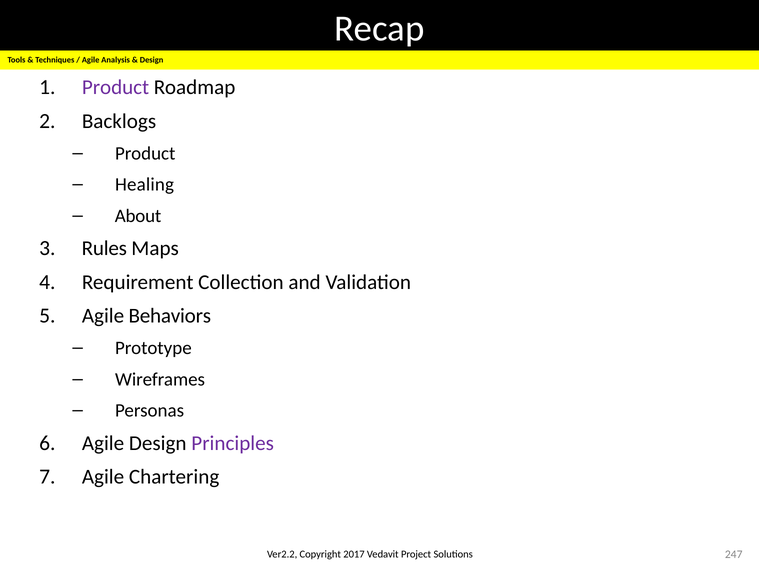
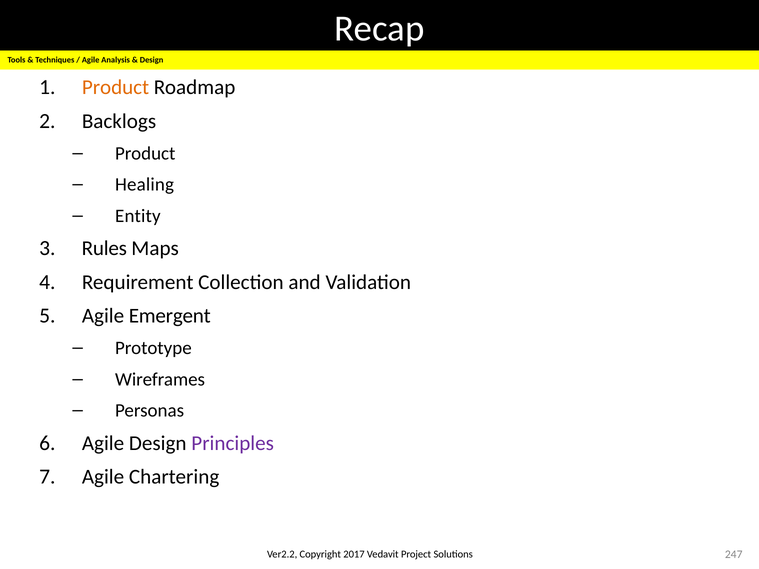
Product at (116, 87) colour: purple -> orange
About: About -> Entity
Behaviors: Behaviors -> Emergent
